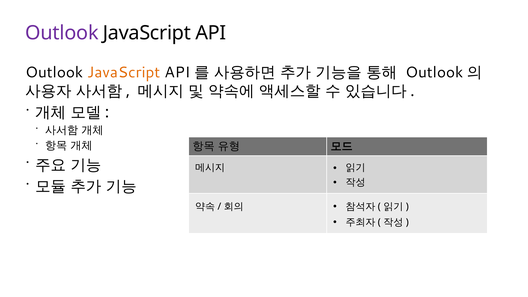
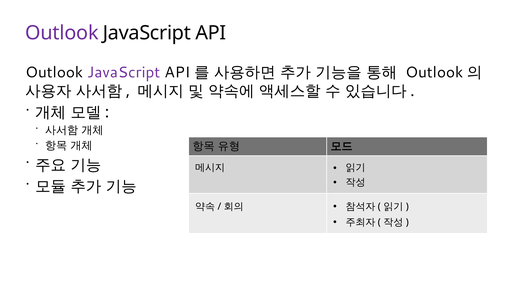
JavaScript at (124, 72) colour: orange -> purple
